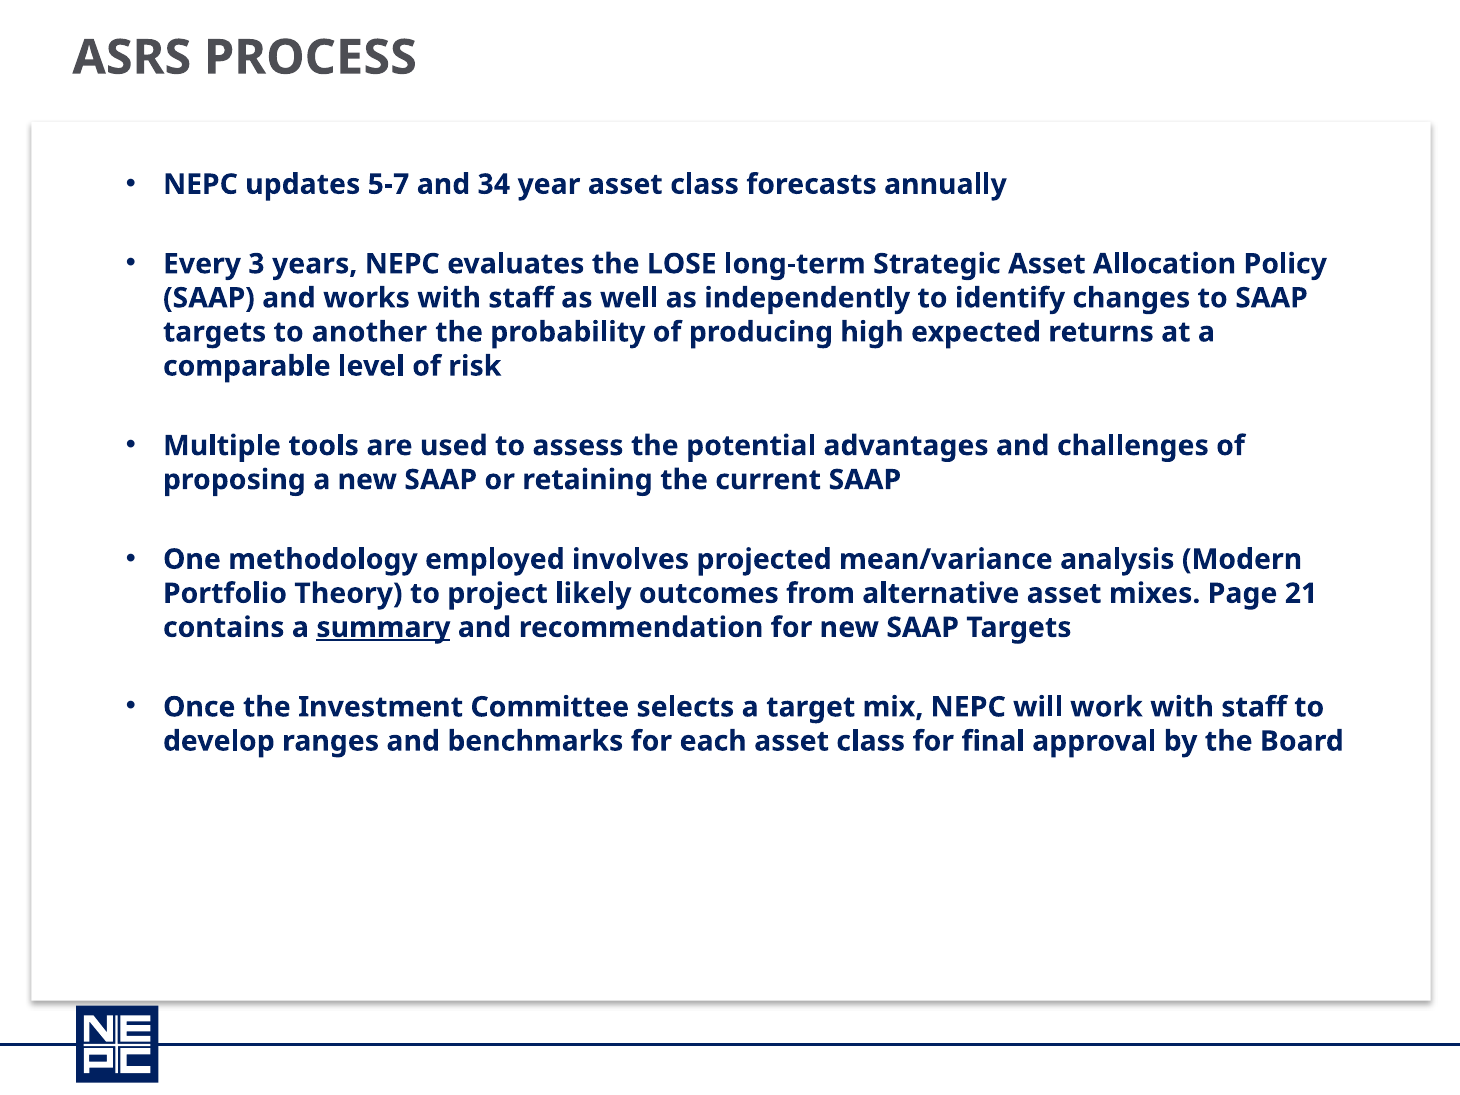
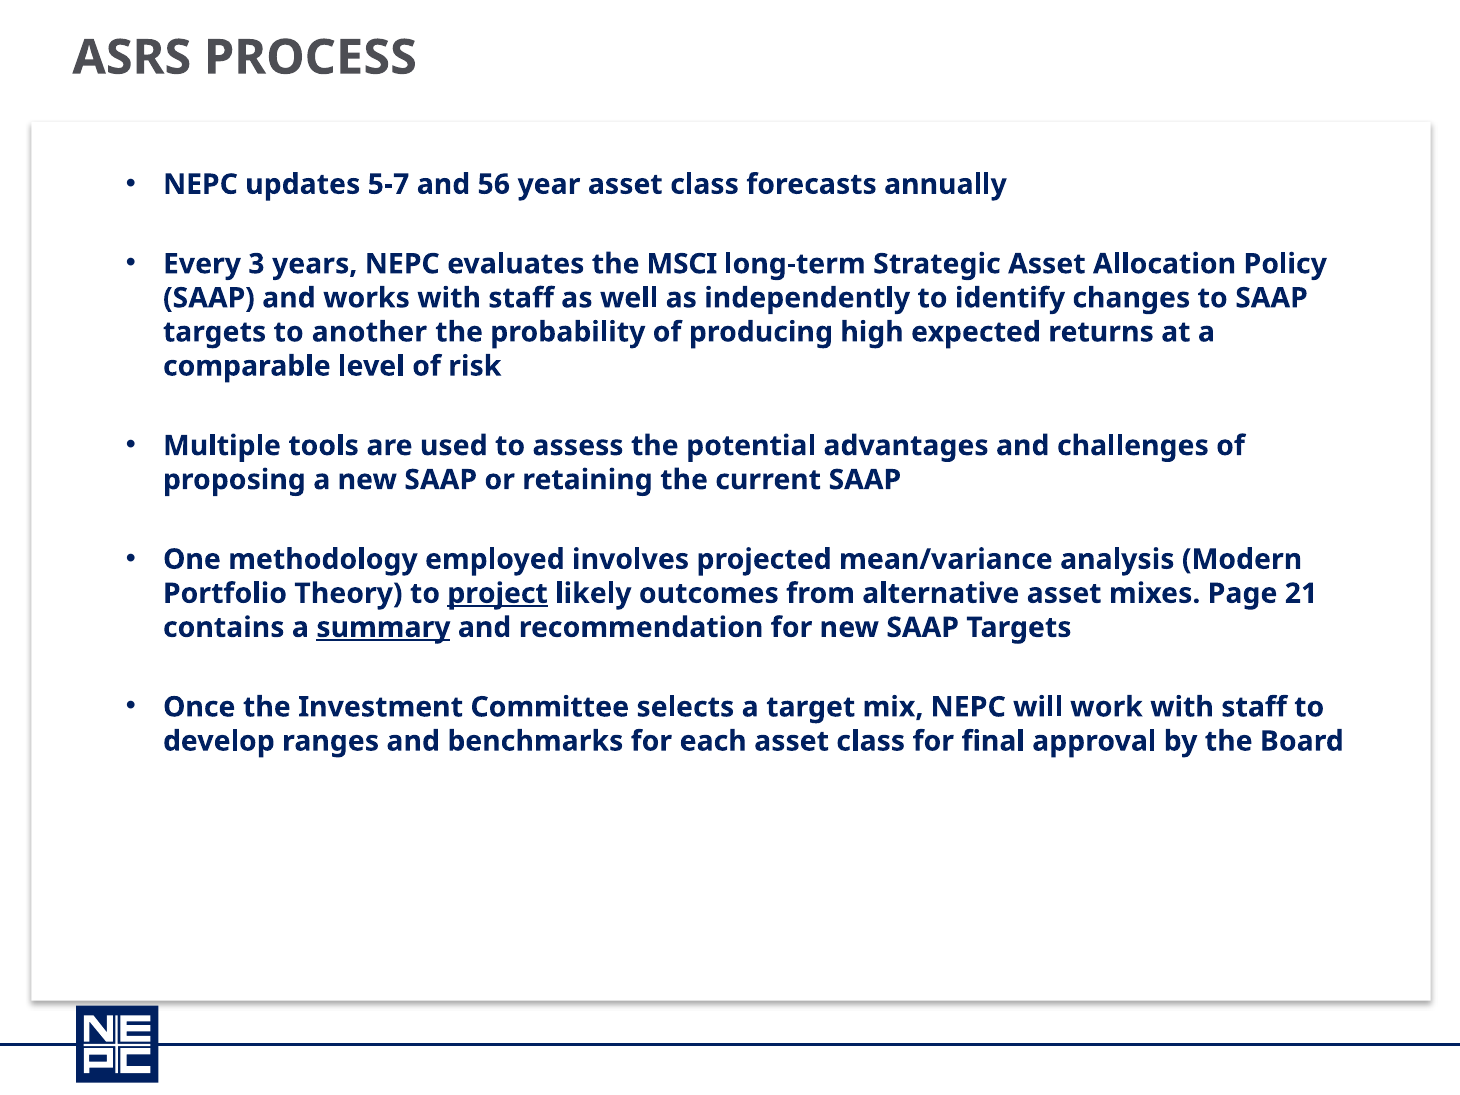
34: 34 -> 56
LOSE: LOSE -> MSCI
project underline: none -> present
